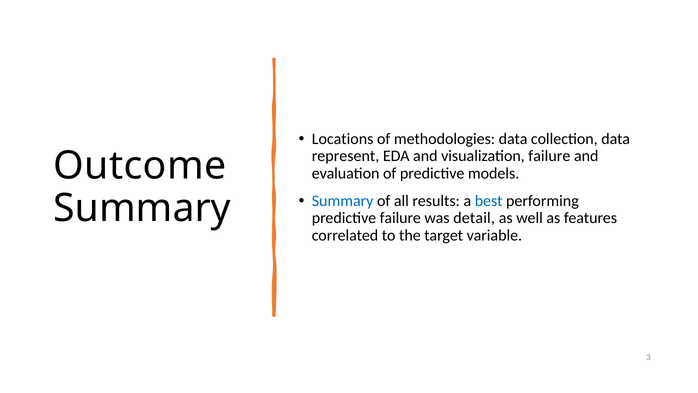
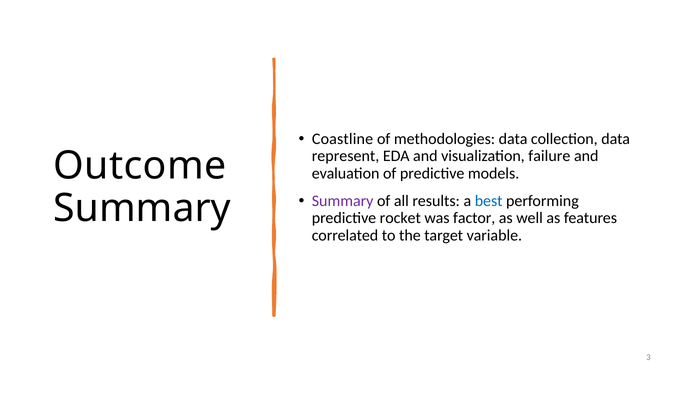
Locations: Locations -> Coastline
Summary at (343, 201) colour: blue -> purple
predictive failure: failure -> rocket
detail: detail -> factor
